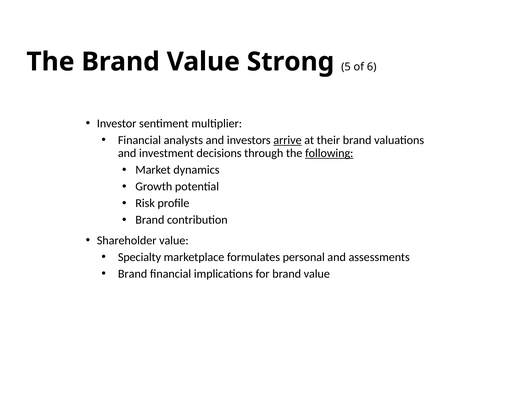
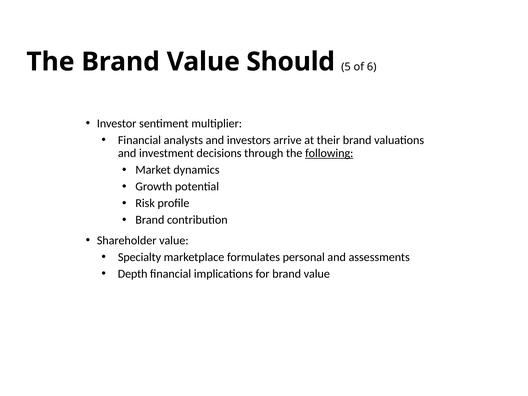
Strong: Strong -> Should
arrive underline: present -> none
Brand at (133, 274): Brand -> Depth
